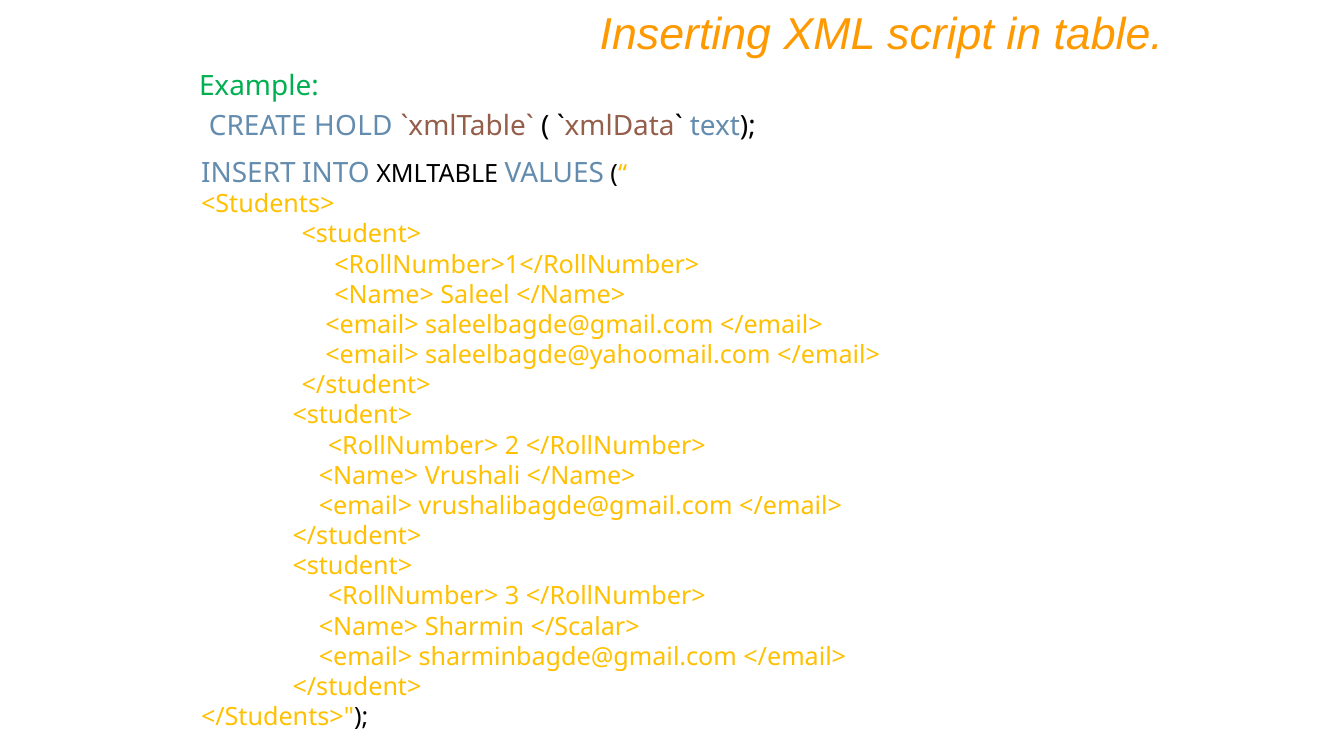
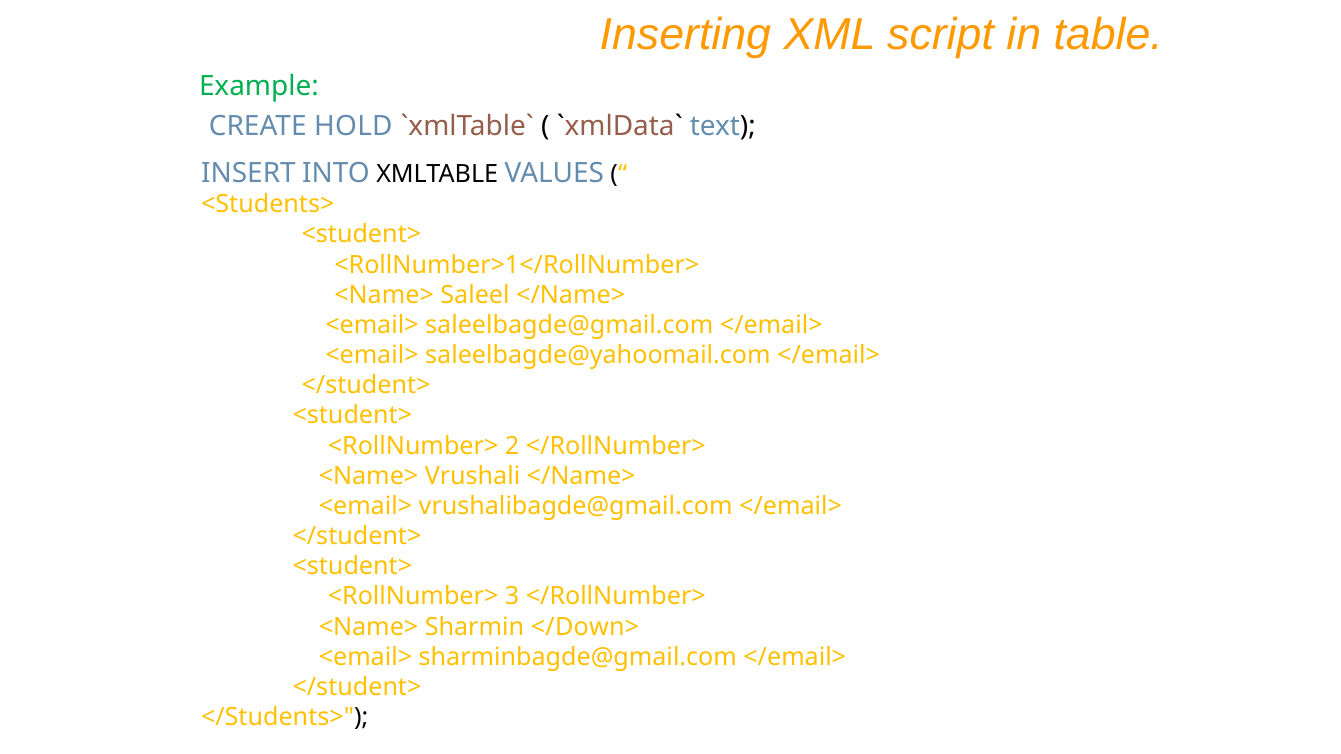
</Scalar>: </Scalar> -> </Down>
